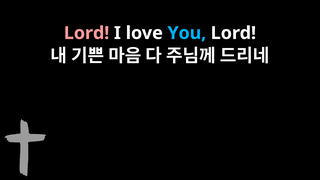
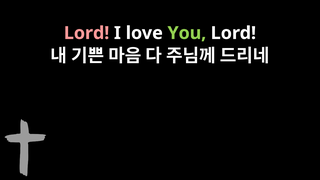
You colour: light blue -> light green
